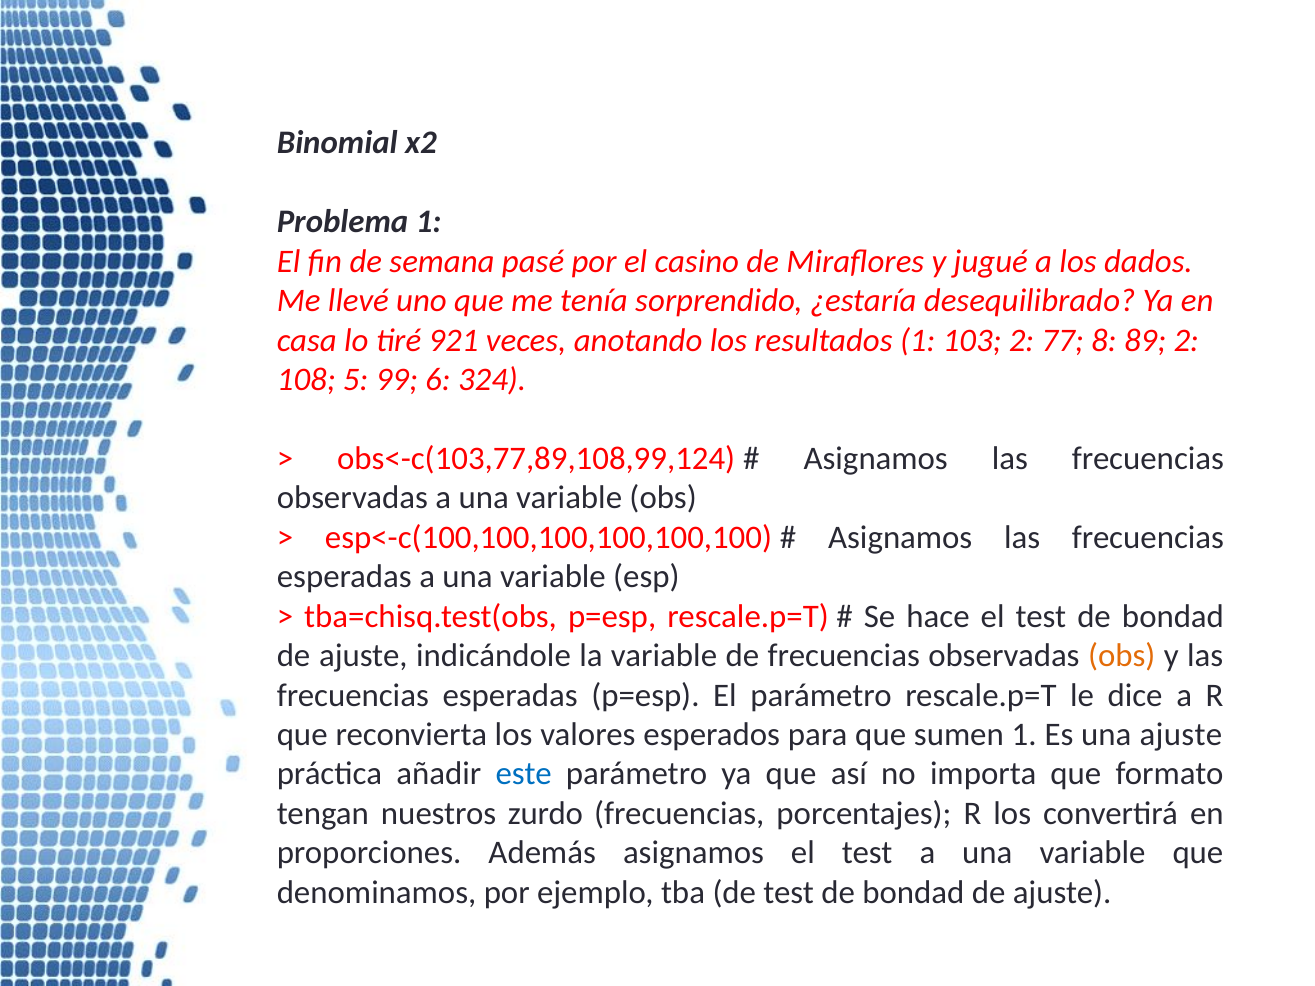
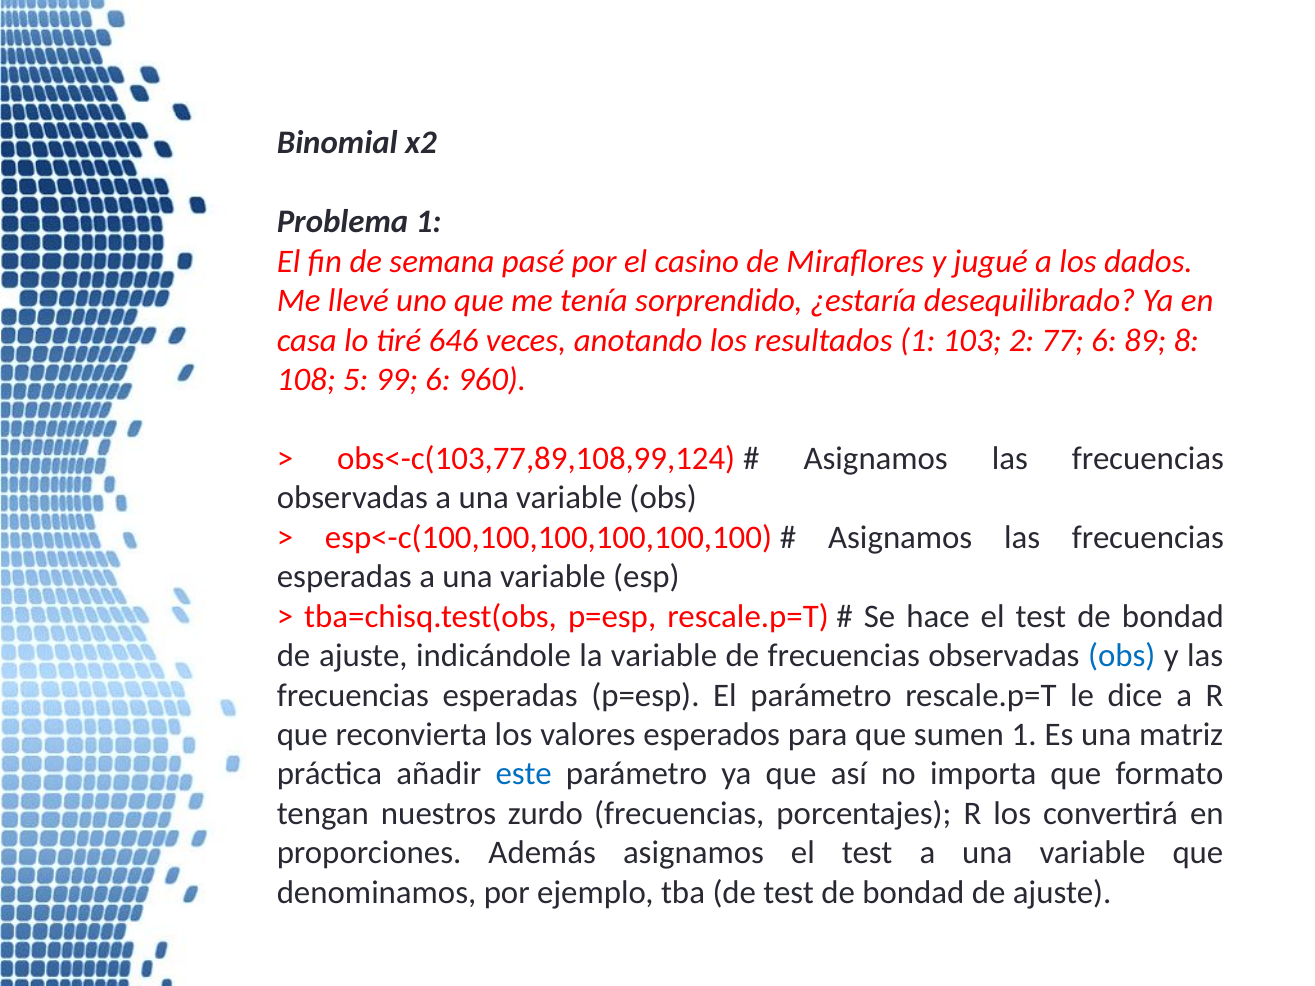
921: 921 -> 646
77 8: 8 -> 6
89 2: 2 -> 8
324: 324 -> 960
obs at (1122, 656) colour: orange -> blue
una ajuste: ajuste -> matriz
